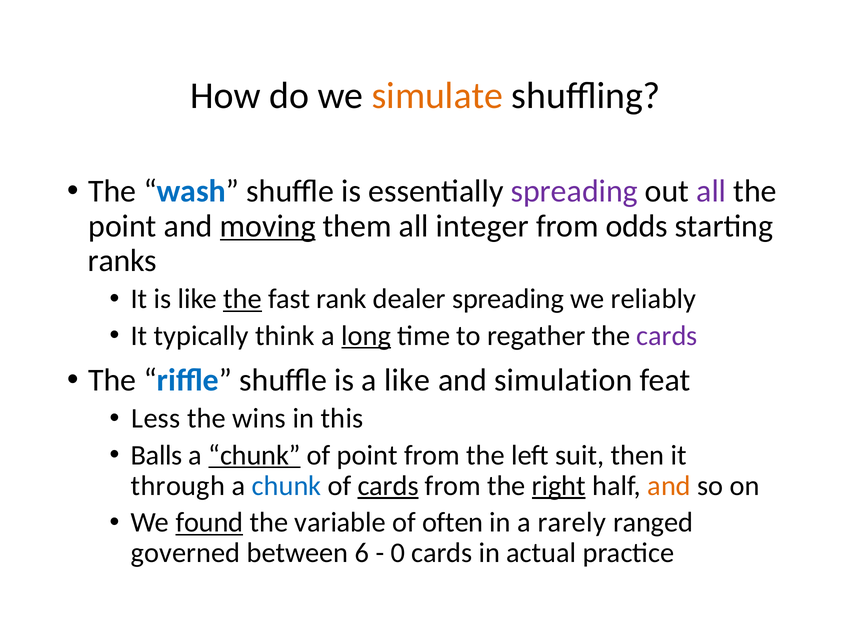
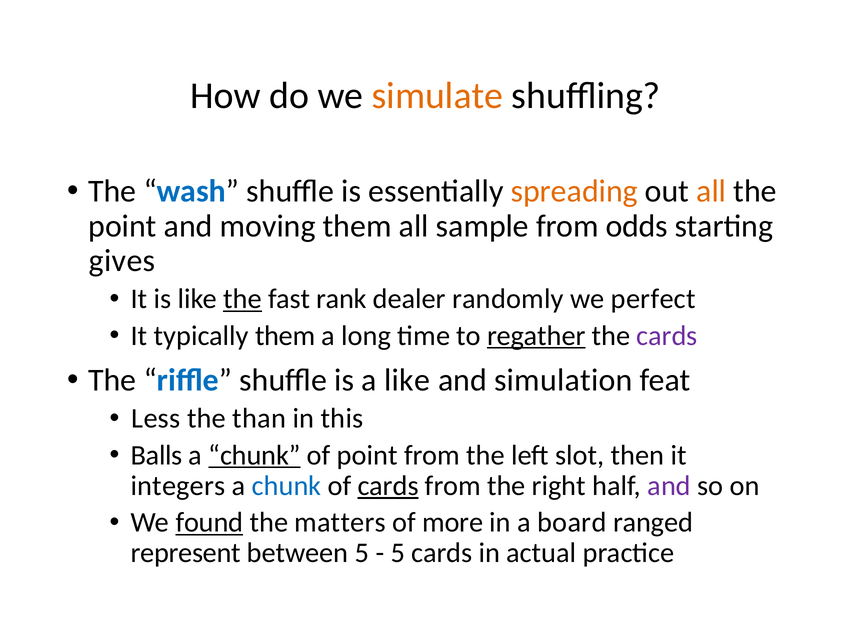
spreading at (574, 191) colour: purple -> orange
all at (711, 191) colour: purple -> orange
moving underline: present -> none
integer: integer -> sample
ranks: ranks -> gives
dealer spreading: spreading -> randomly
reliably: reliably -> perfect
typically think: think -> them
long underline: present -> none
regather underline: none -> present
wins: wins -> than
suit: suit -> slot
through: through -> integers
right underline: present -> none
and at (669, 485) colour: orange -> purple
variable: variable -> matters
often: often -> more
rarely: rarely -> board
governed: governed -> represent
between 6: 6 -> 5
0 at (398, 552): 0 -> 5
